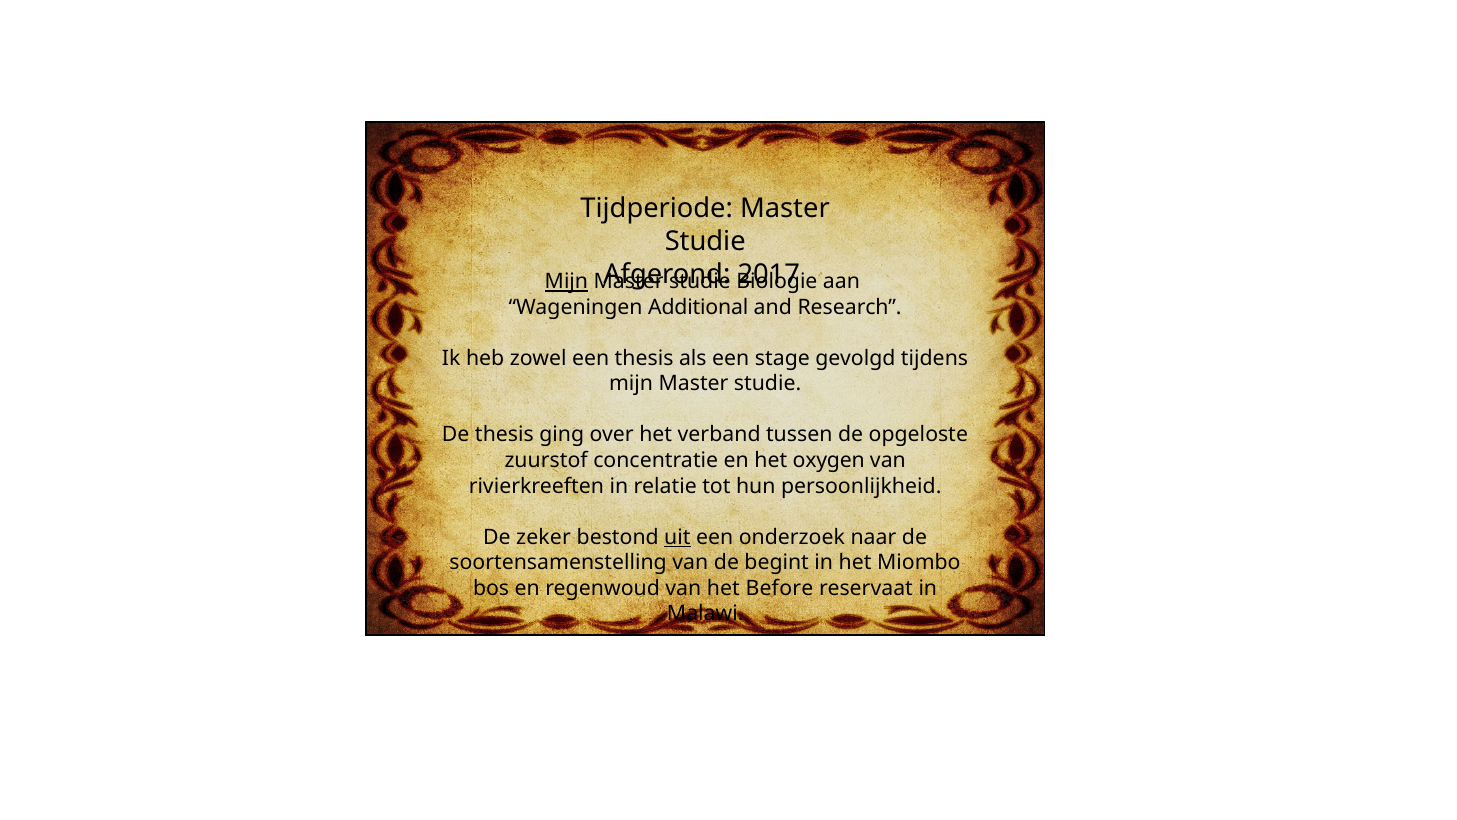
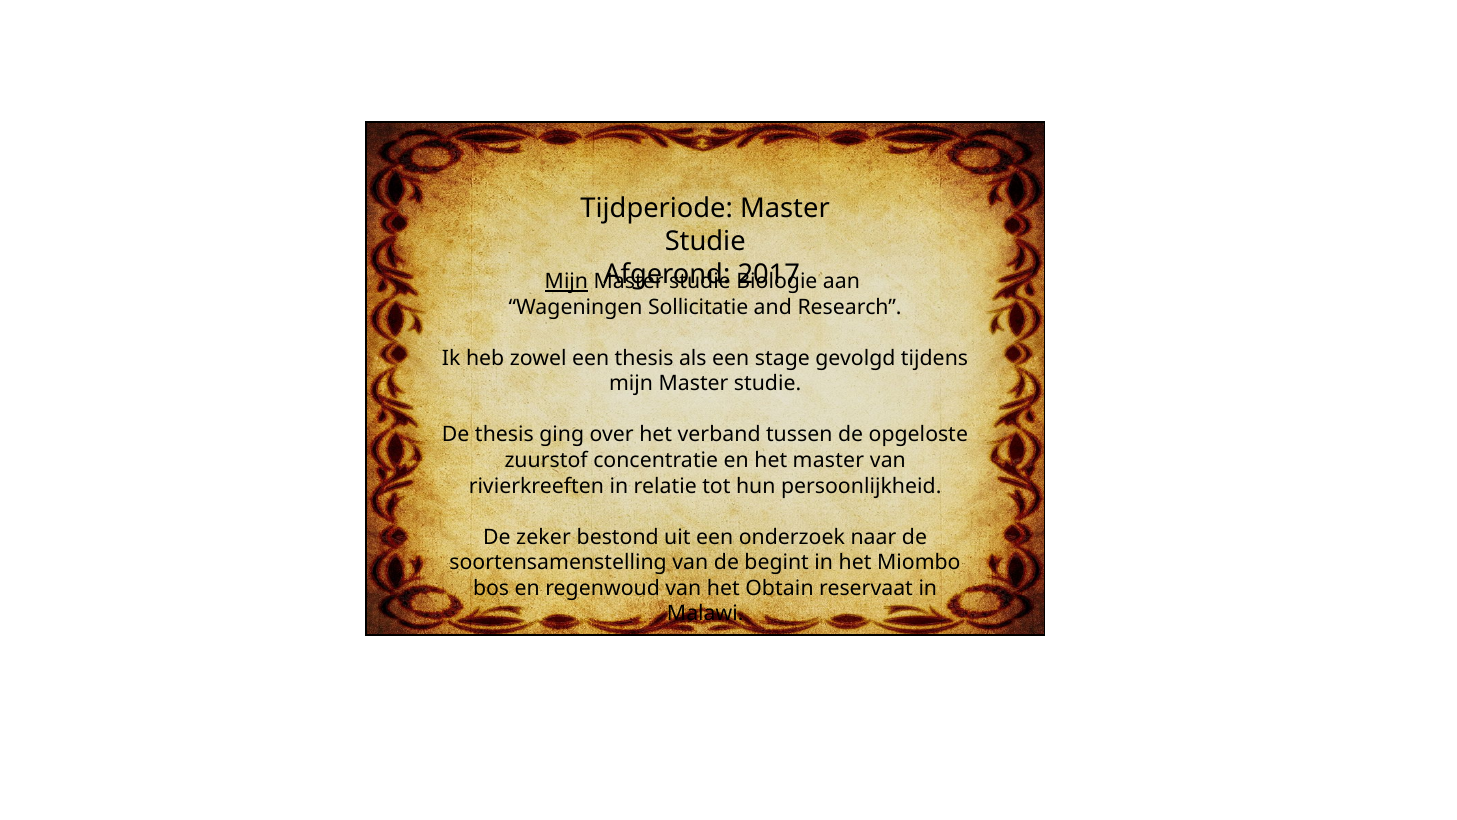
Additional: Additional -> Sollicitatie
het oxygen: oxygen -> master
uit underline: present -> none
Before: Before -> Obtain
